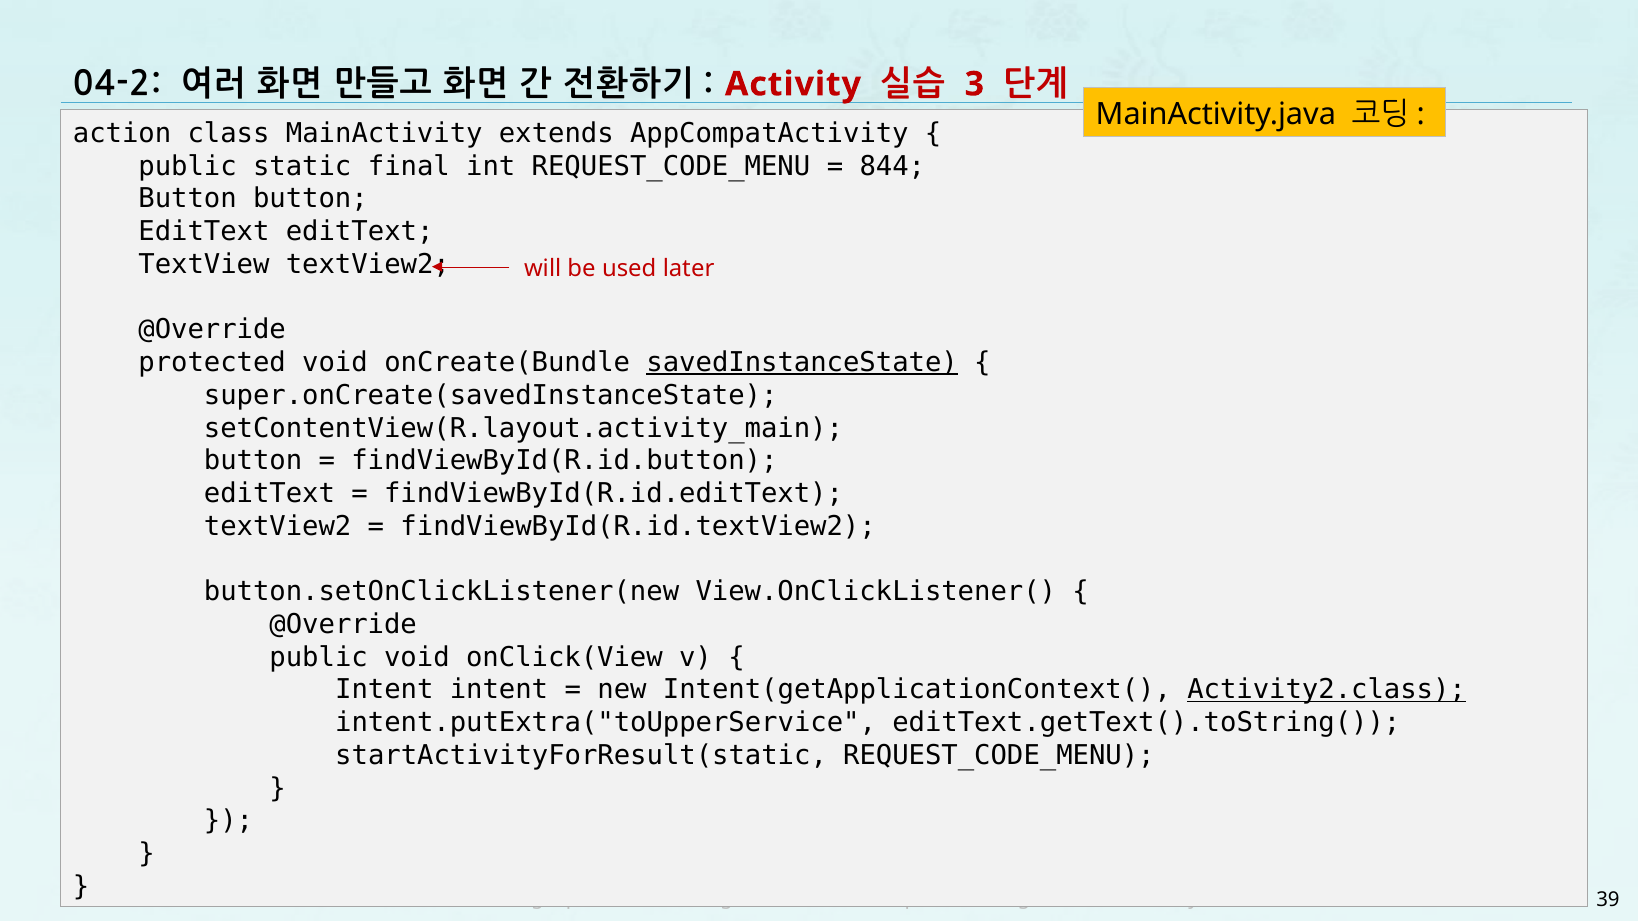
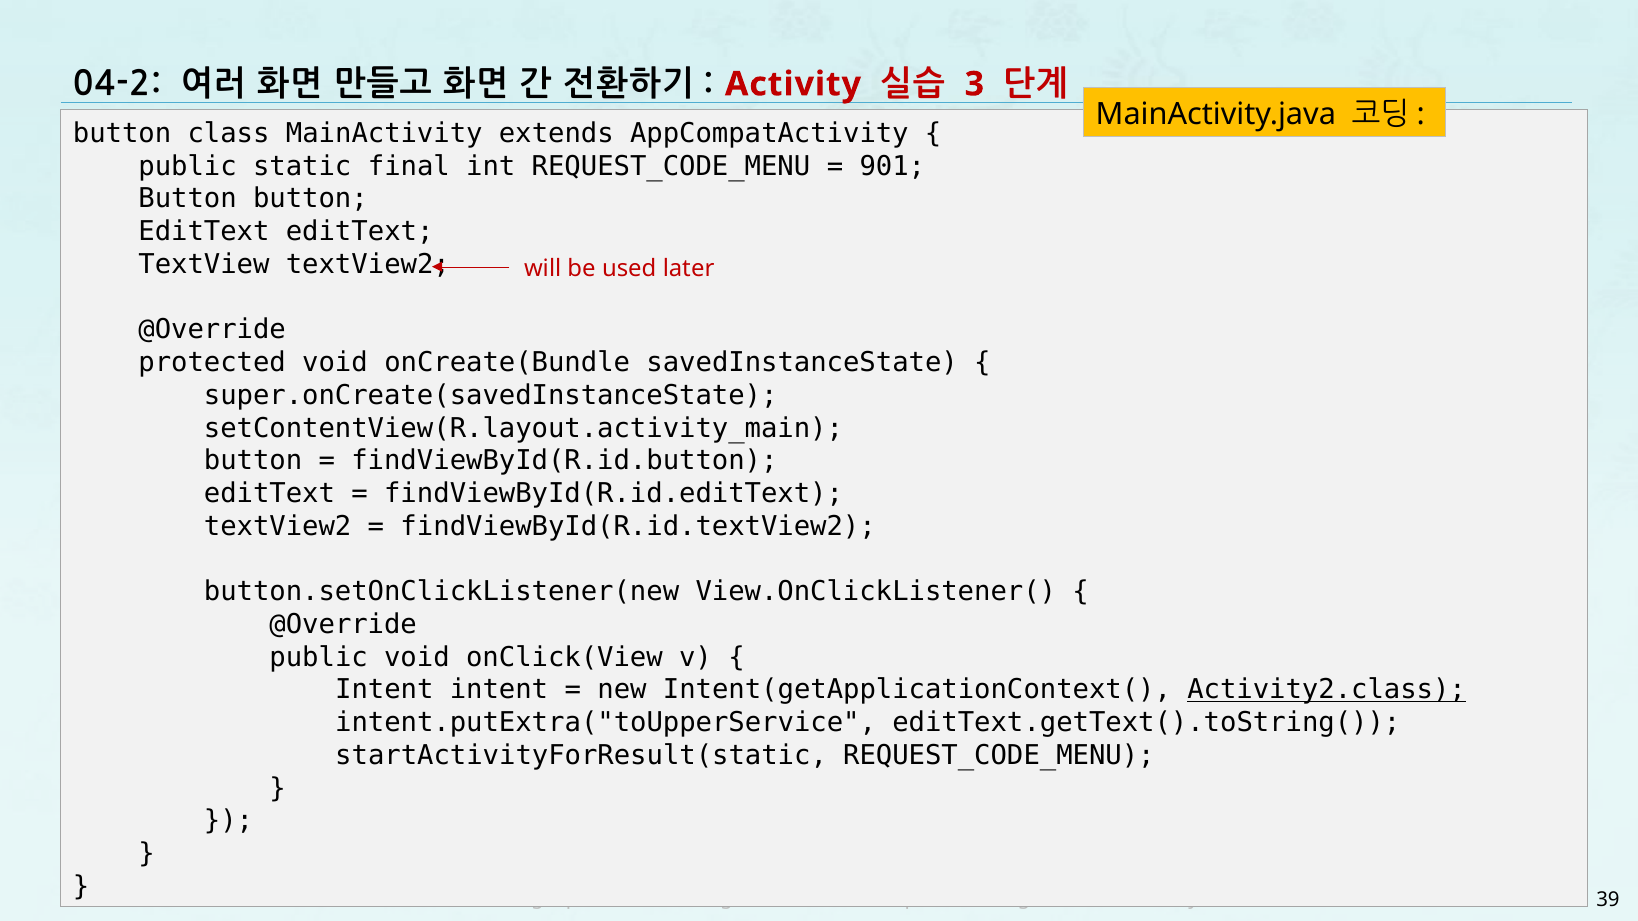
action at (122, 134): action -> button
844: 844 -> 901
savedInstanceState underline: present -> none
